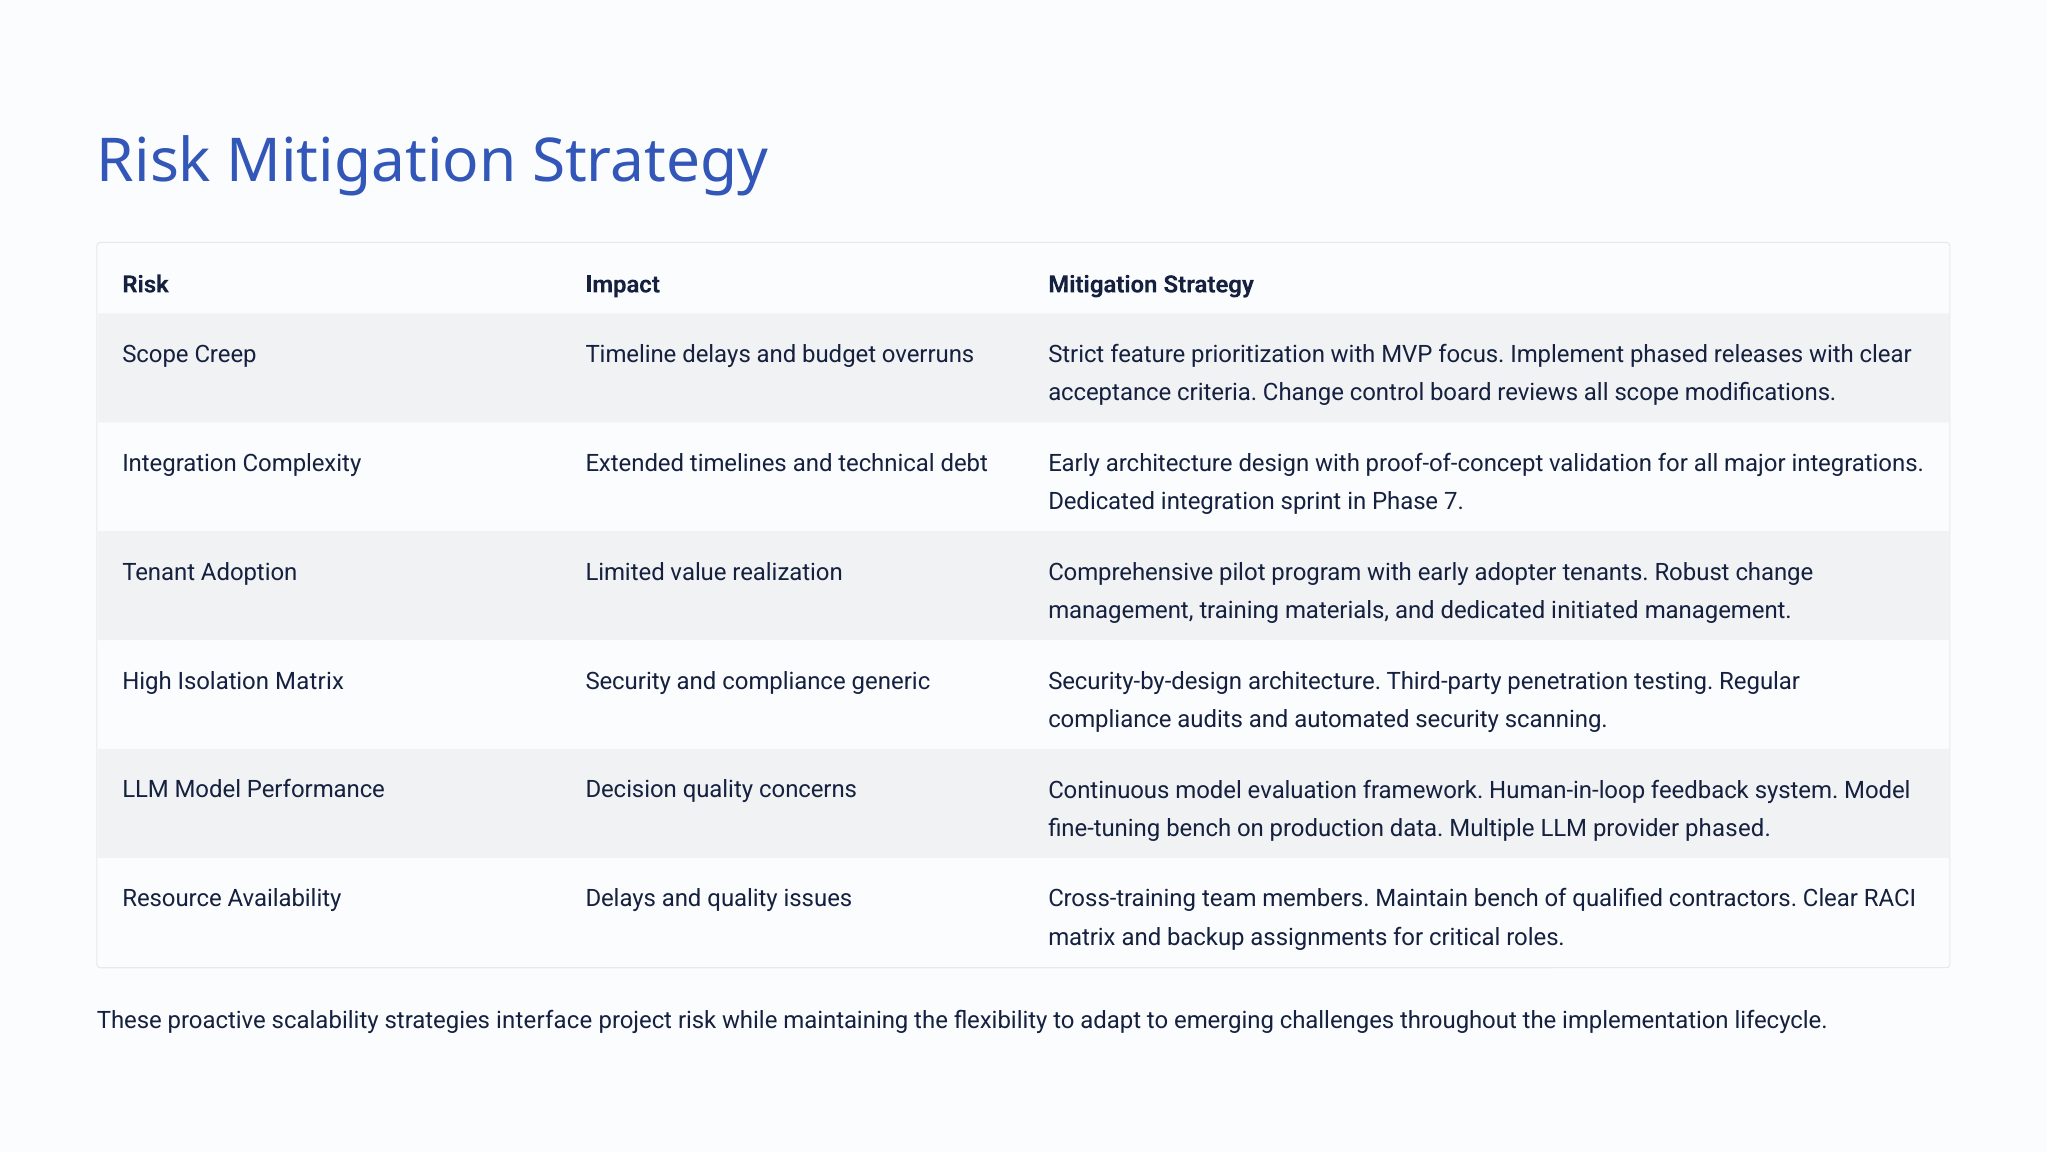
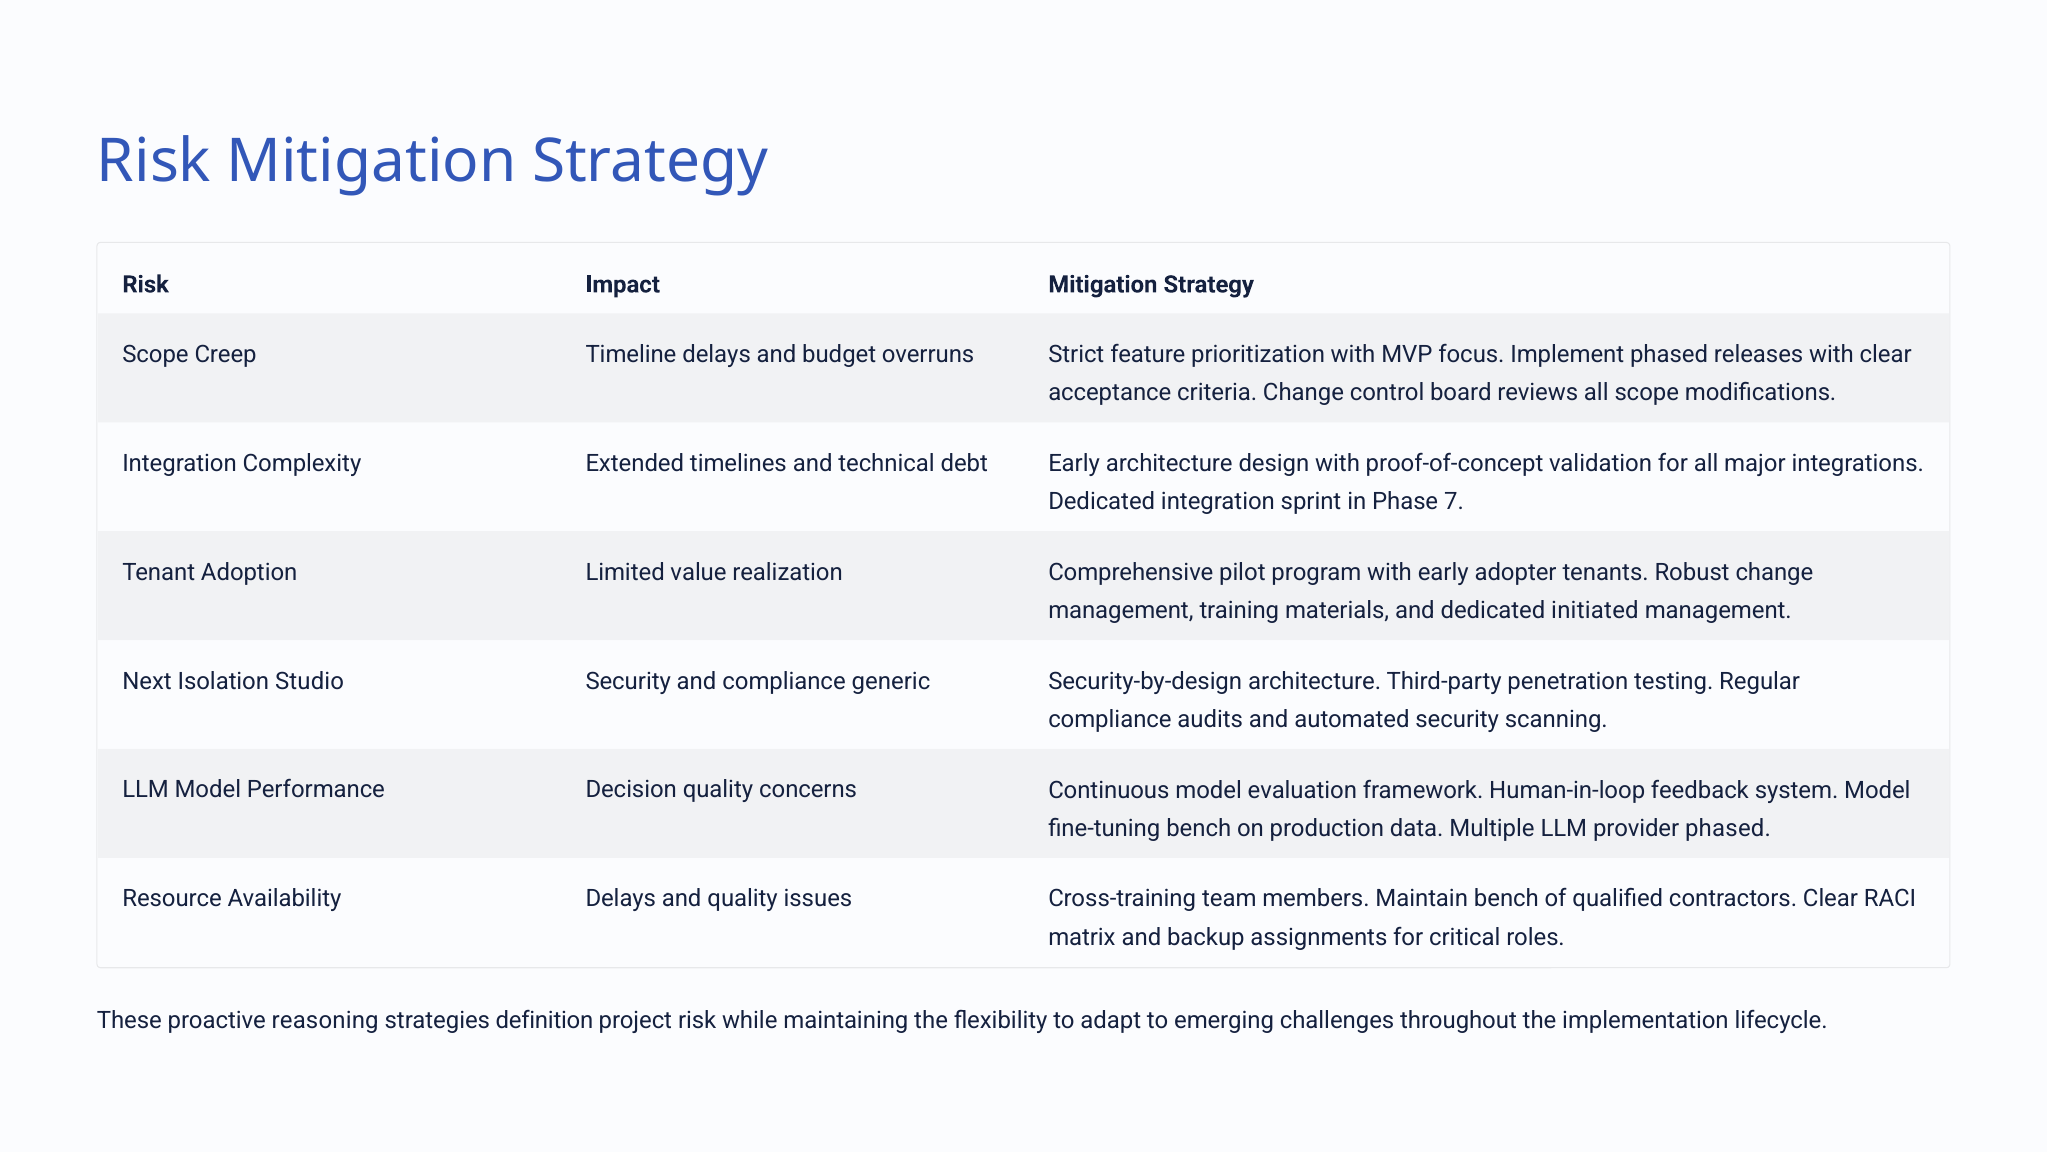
High: High -> Next
Isolation Matrix: Matrix -> Studio
scalability: scalability -> reasoning
interface: interface -> definition
